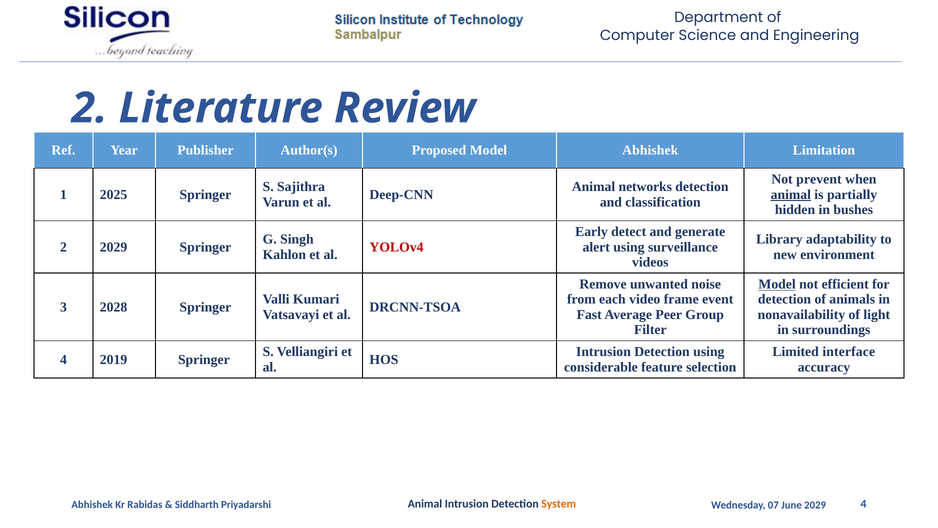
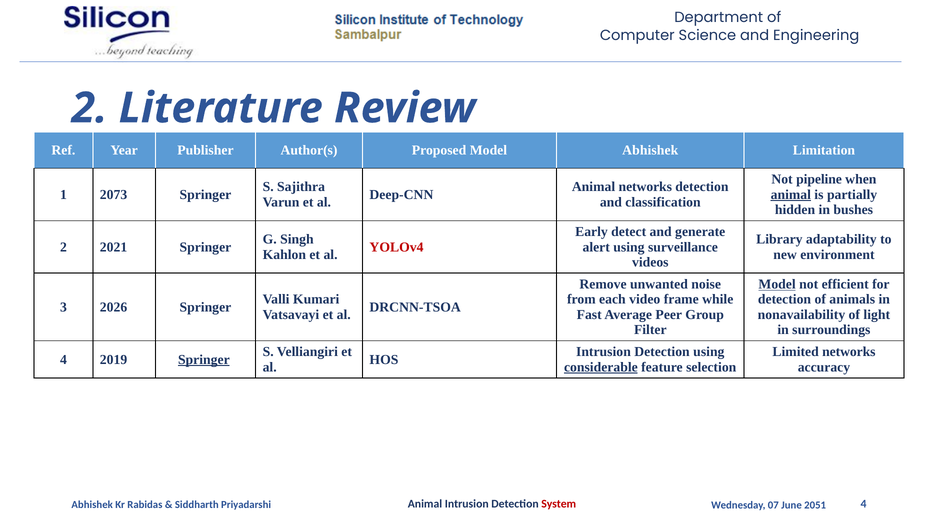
prevent: prevent -> pipeline
2025: 2025 -> 2073
2 2029: 2029 -> 2021
event: event -> while
2028: 2028 -> 2026
Limited interface: interface -> networks
Springer at (204, 359) underline: none -> present
considerable underline: none -> present
System colour: orange -> red
2029 at (815, 505): 2029 -> 2051
